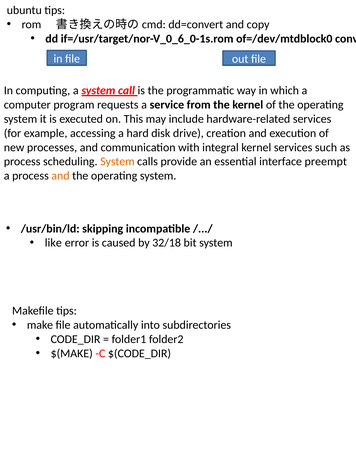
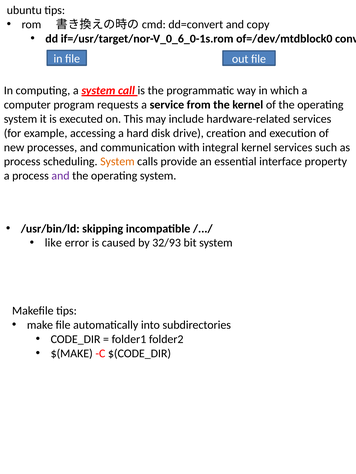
preempt: preempt -> property
and at (60, 176) colour: orange -> purple
32/18: 32/18 -> 32/93
